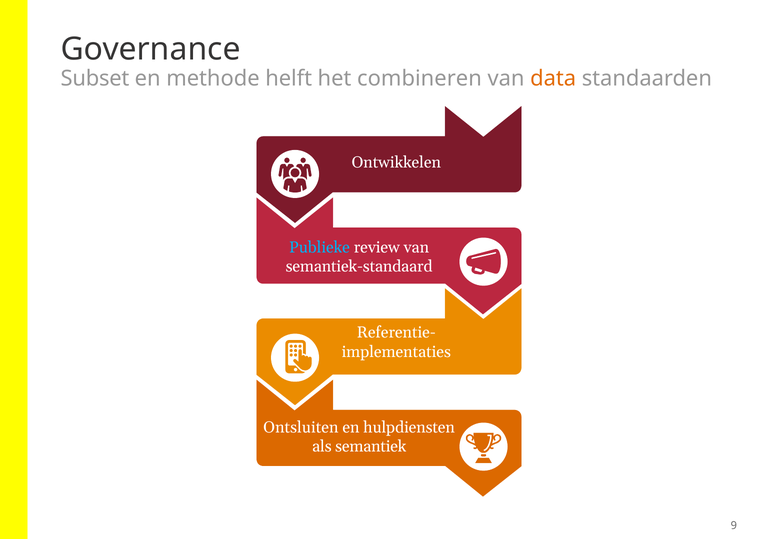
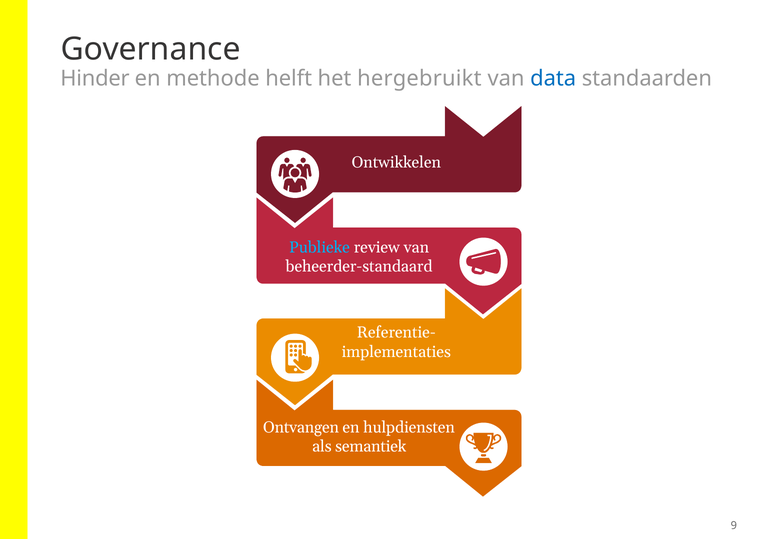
Subset: Subset -> Hinder
combineren: combineren -> hergebruikt
data colour: orange -> blue
semantiek-standaard: semantiek-standaard -> beheerder-standaard
Ontsluiten: Ontsluiten -> Ontvangen
